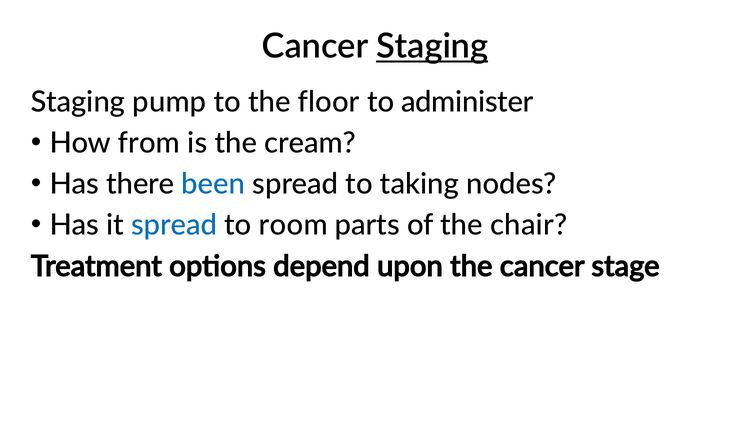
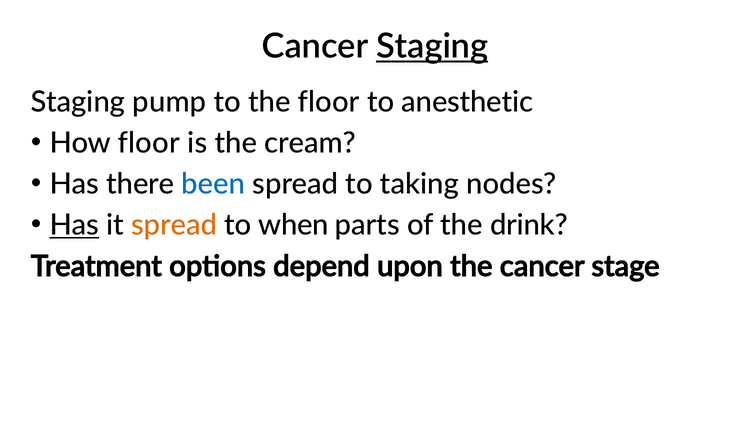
administer: administer -> anesthetic
How from: from -> floor
Has at (74, 225) underline: none -> present
spread at (174, 225) colour: blue -> orange
room: room -> when
chair: chair -> drink
